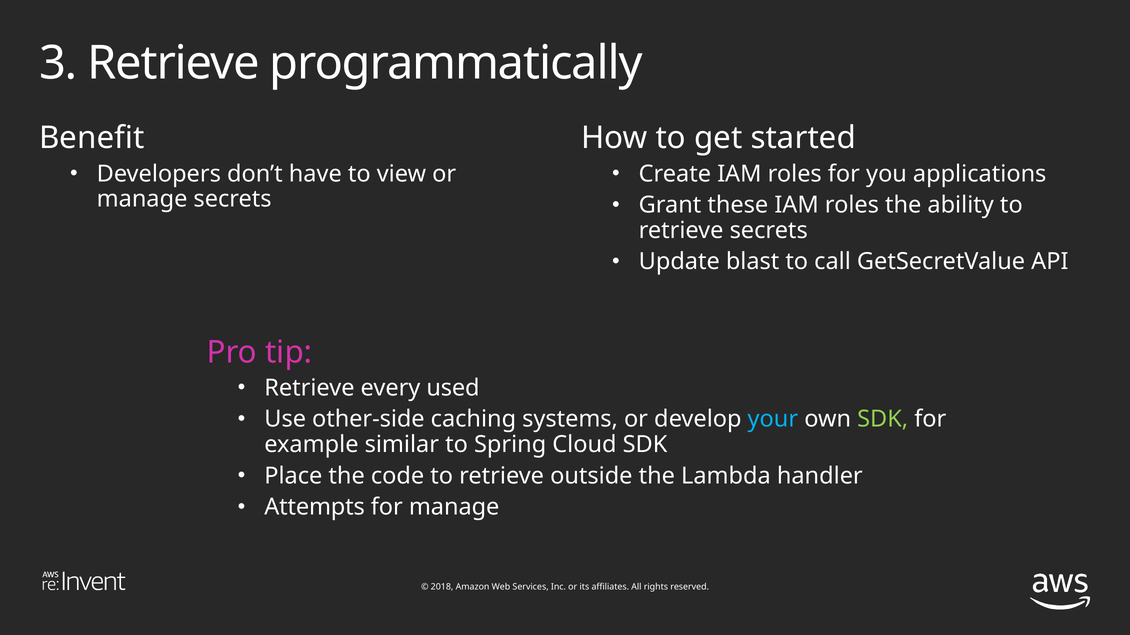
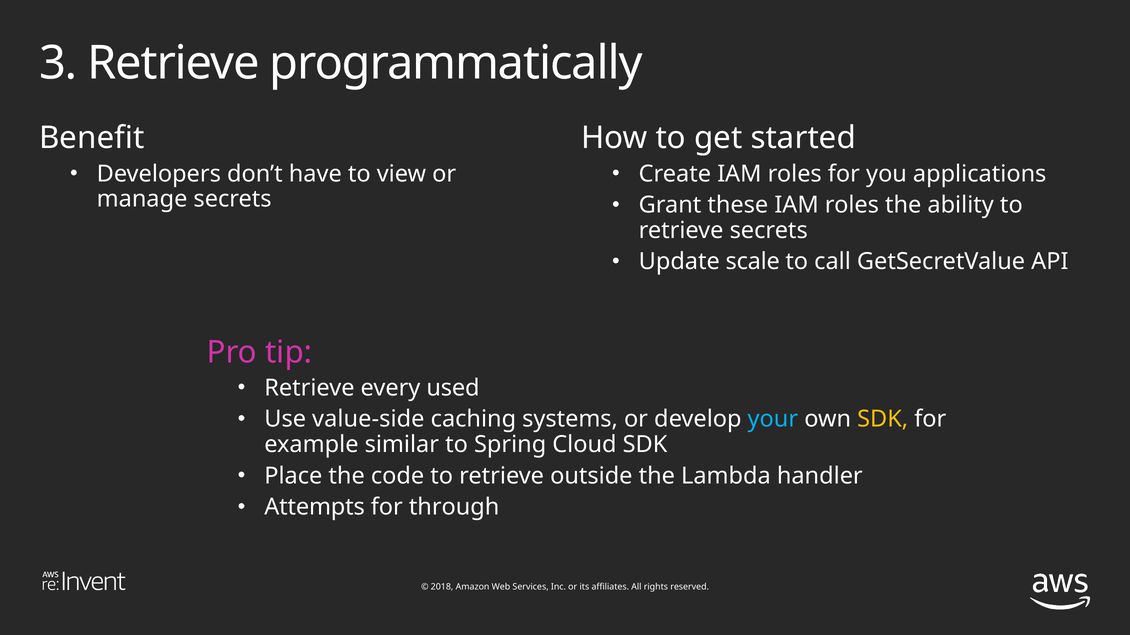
blast: blast -> scale
other-side: other-side -> value-side
SDK at (883, 420) colour: light green -> yellow
for manage: manage -> through
